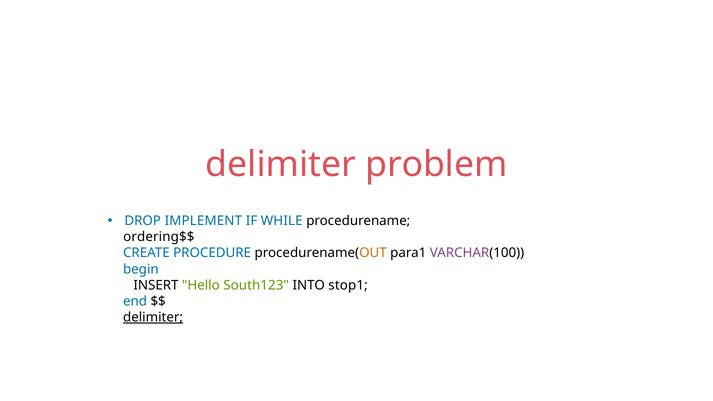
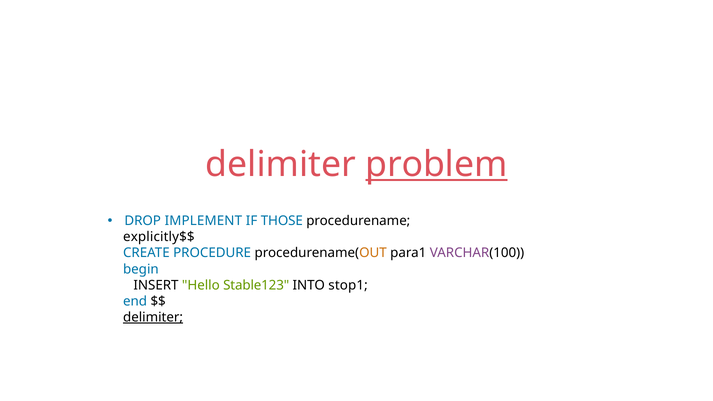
problem underline: none -> present
WHILE: WHILE -> THOSE
ordering$$: ordering$$ -> explicitly$$
South123: South123 -> Stable123
